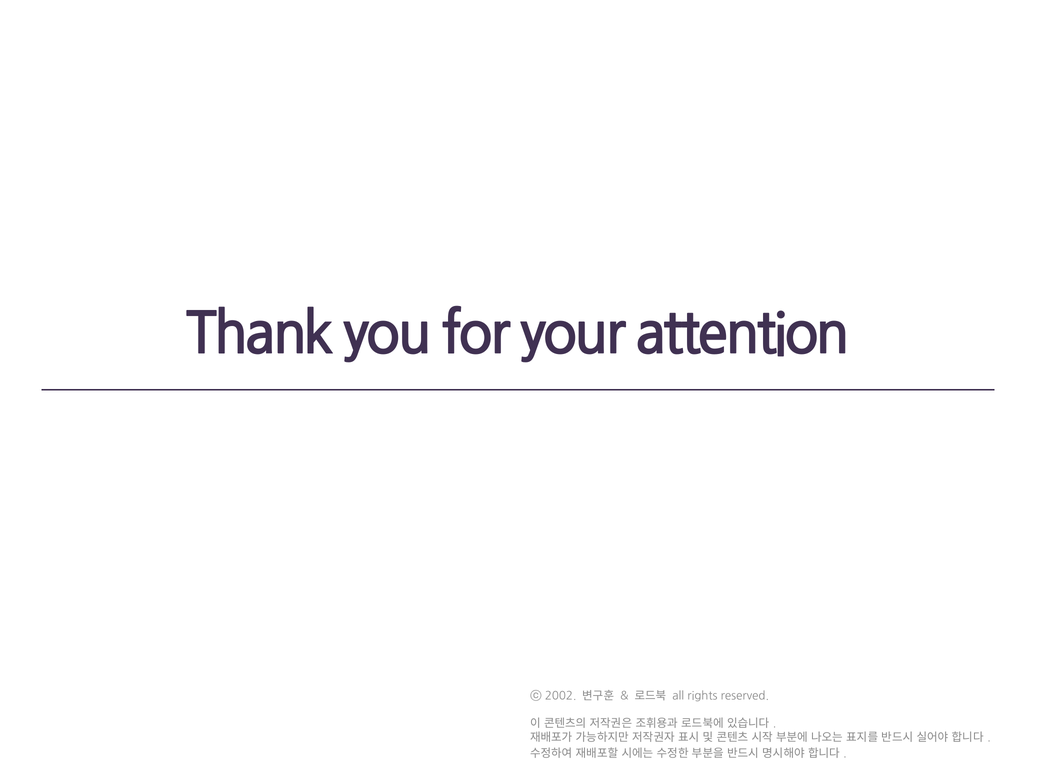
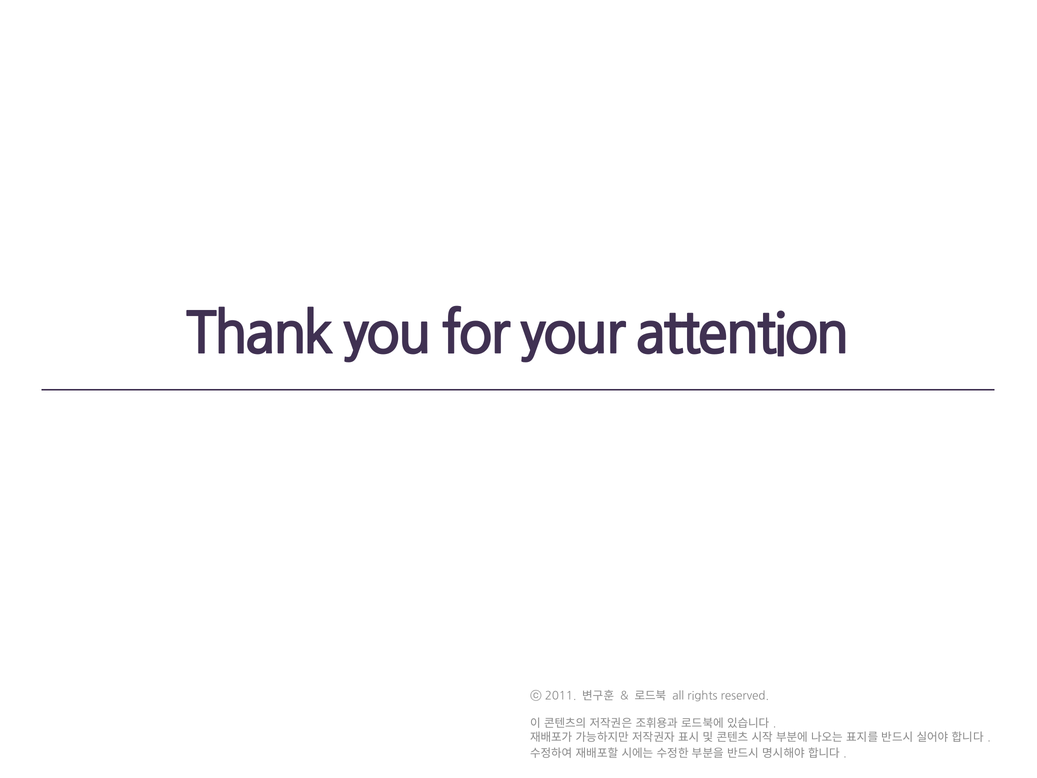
2002: 2002 -> 2011
